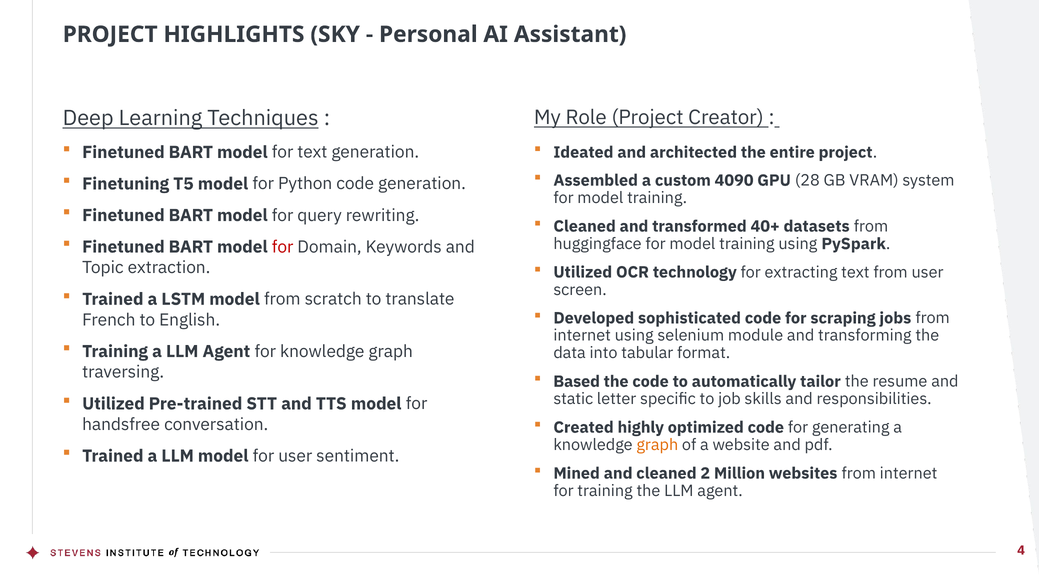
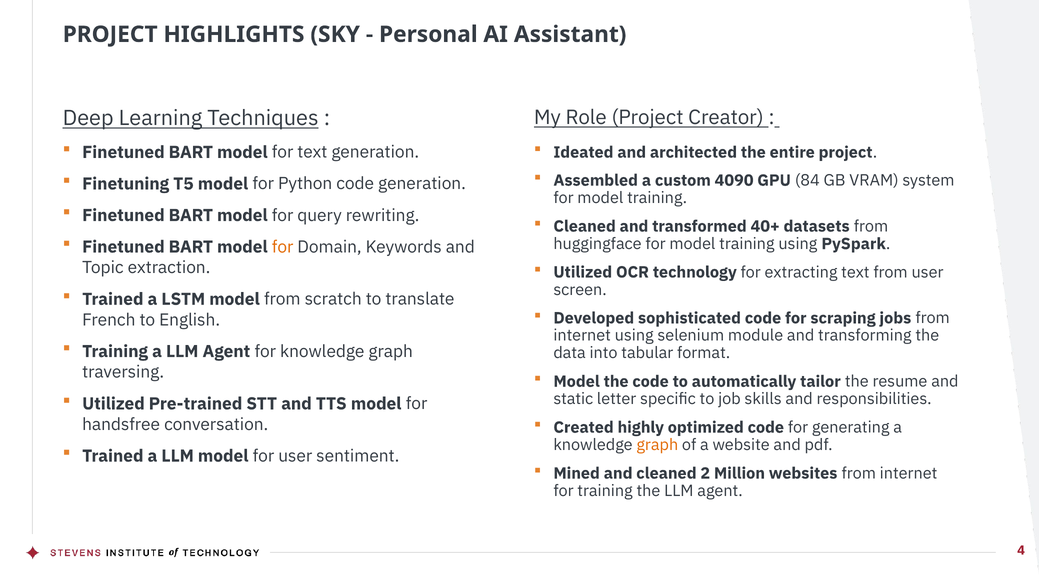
28: 28 -> 84
for at (283, 247) colour: red -> orange
Based at (577, 382): Based -> Model
